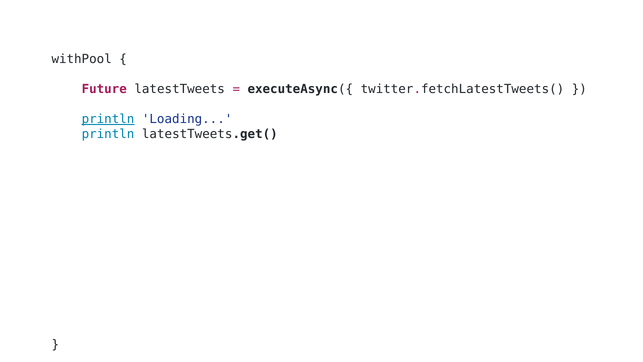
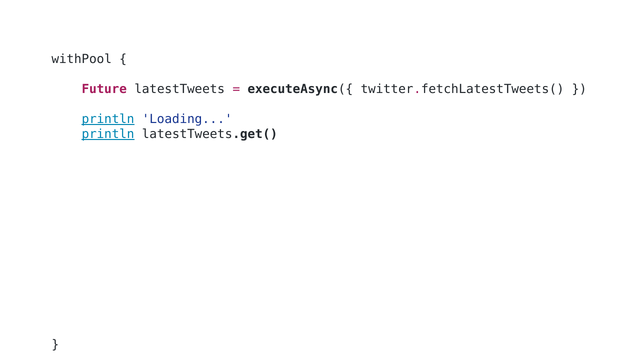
println at (108, 134) underline: none -> present
